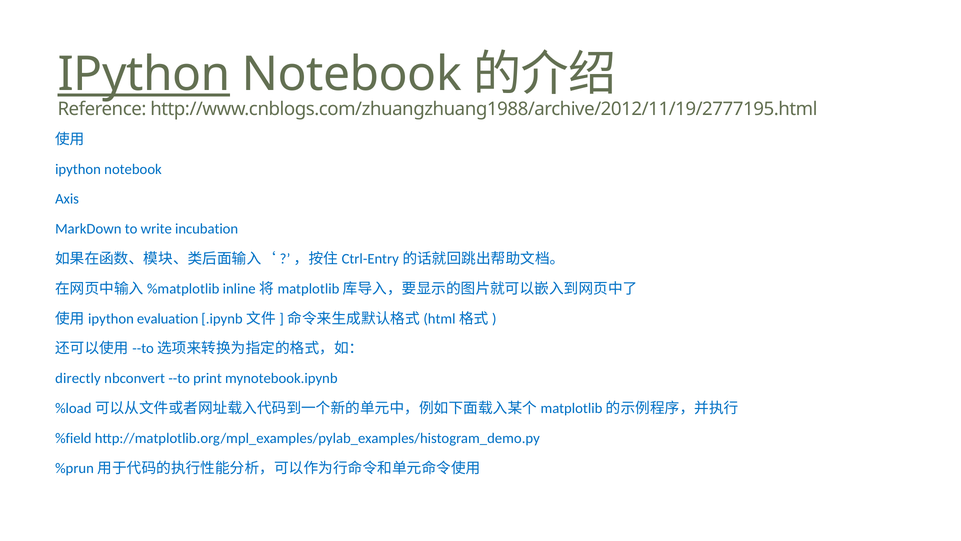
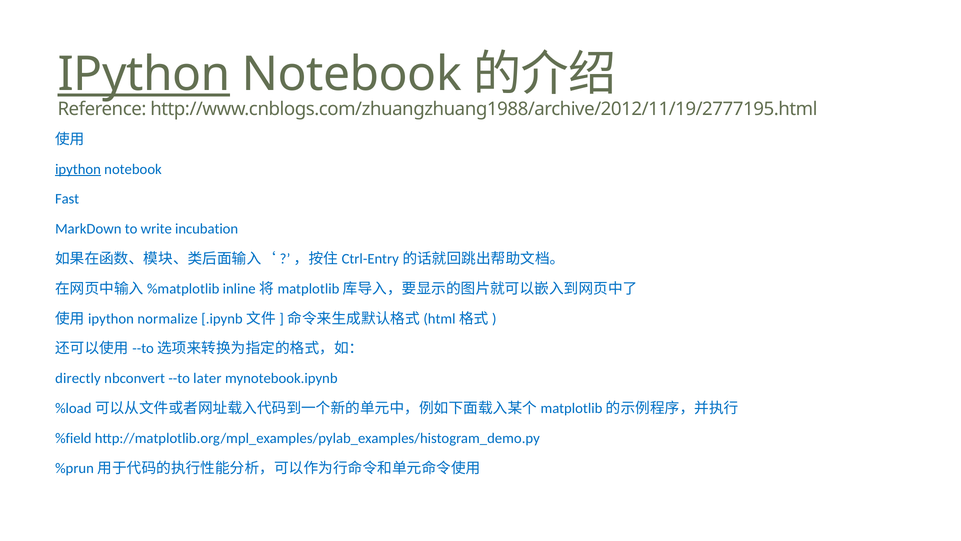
ipython at (78, 169) underline: none -> present
Axis: Axis -> Fast
evaluation: evaluation -> normalize
print: print -> later
